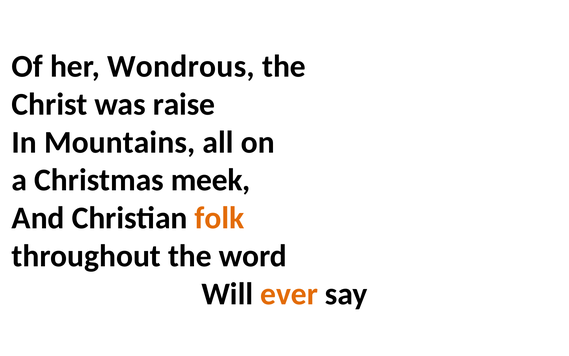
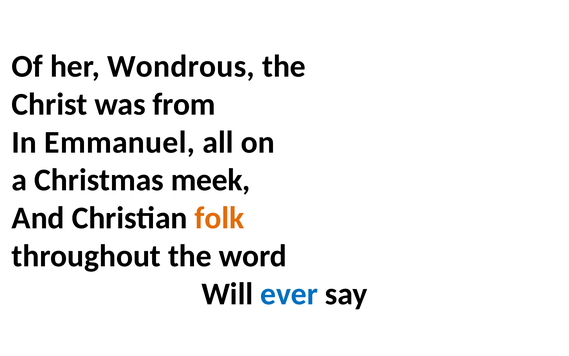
raise: raise -> from
Mountains: Mountains -> Emmanuel
ever colour: orange -> blue
